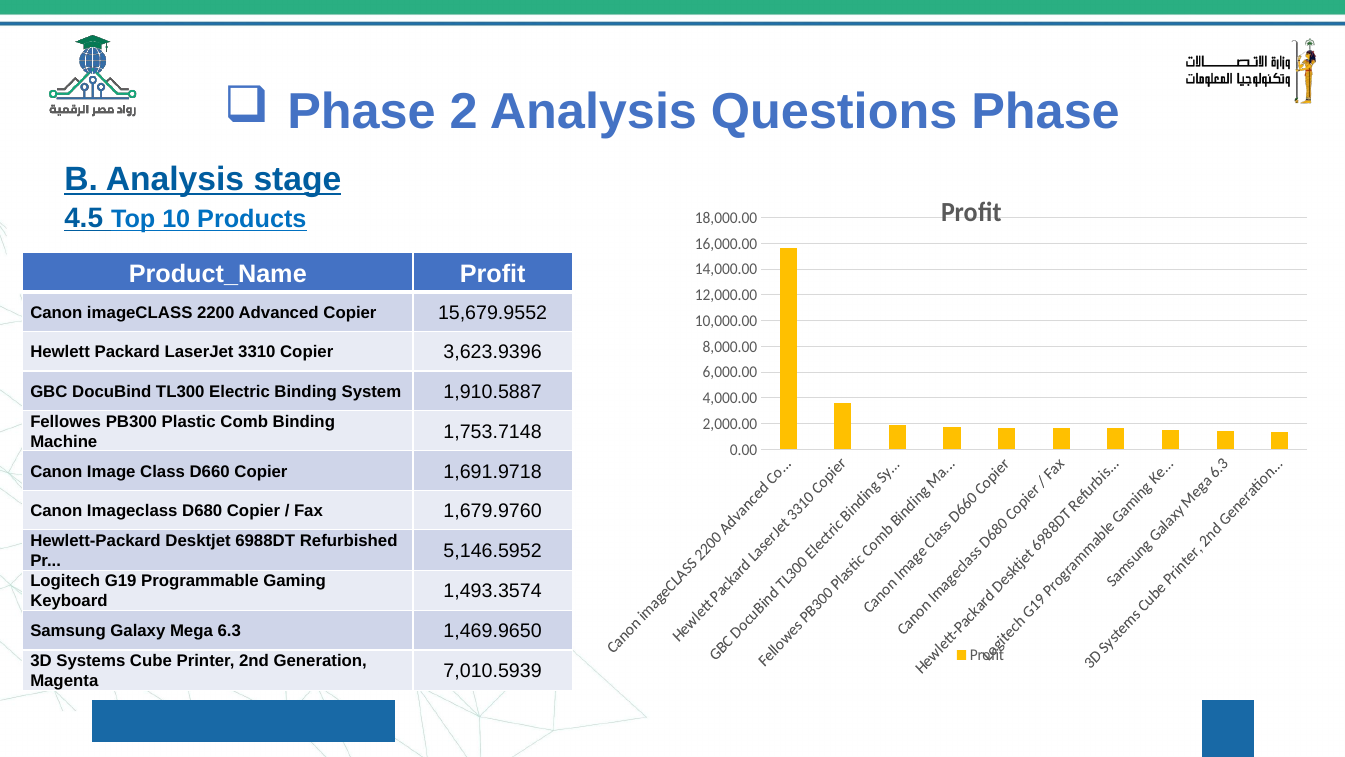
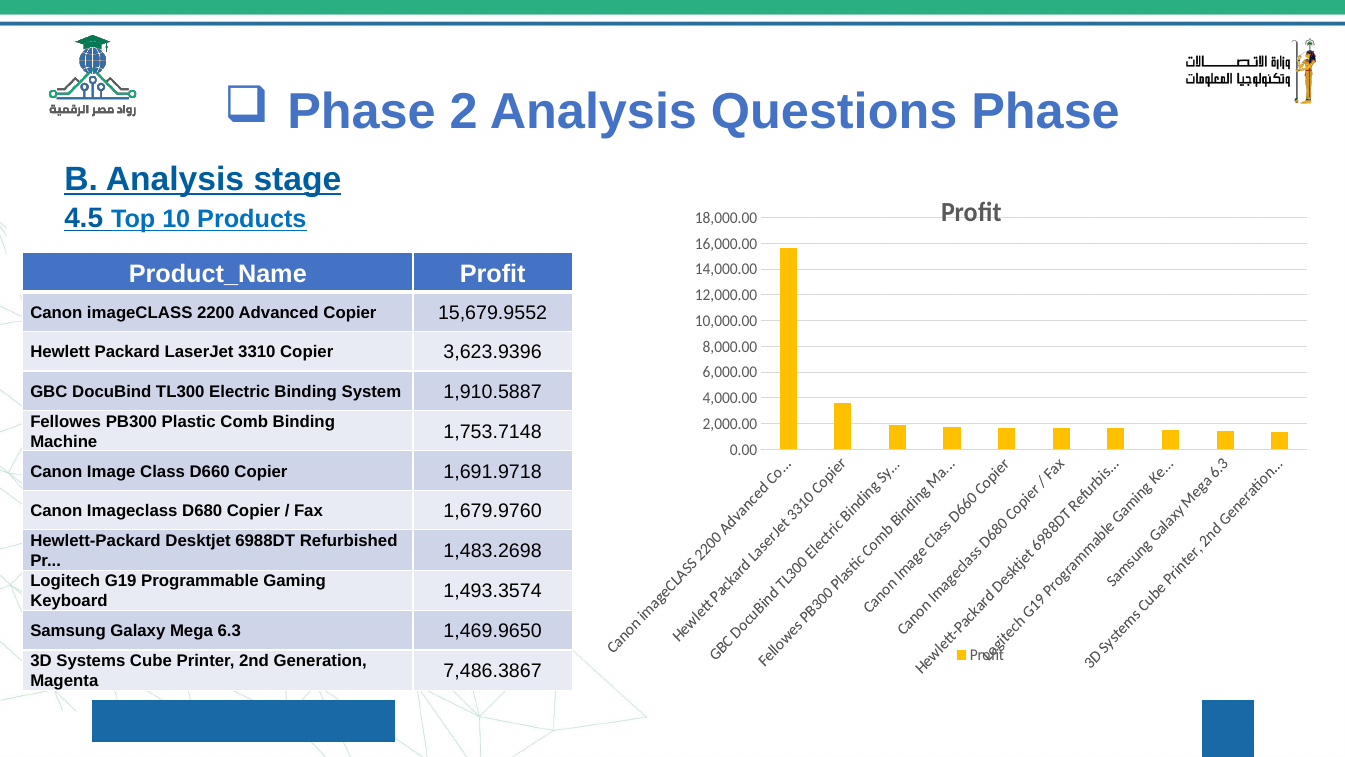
5,146.5952: 5,146.5952 -> 1,483.2698
7,010.5939: 7,010.5939 -> 7,486.3867
